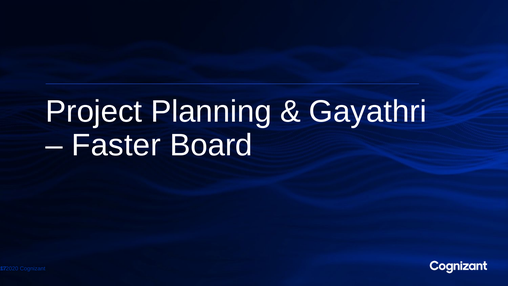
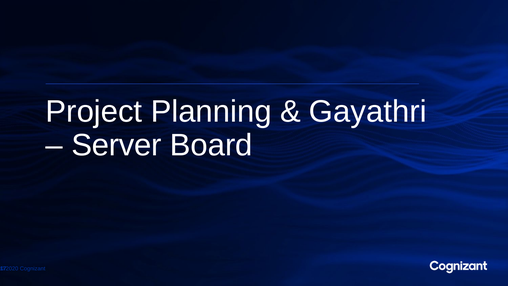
Faster: Faster -> Server
